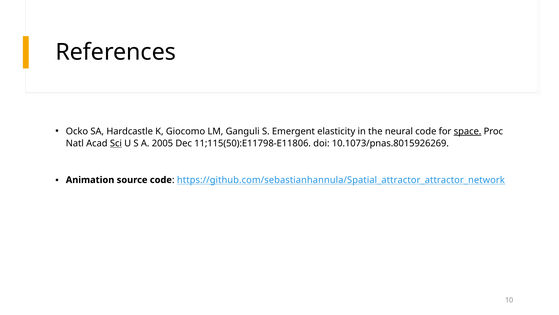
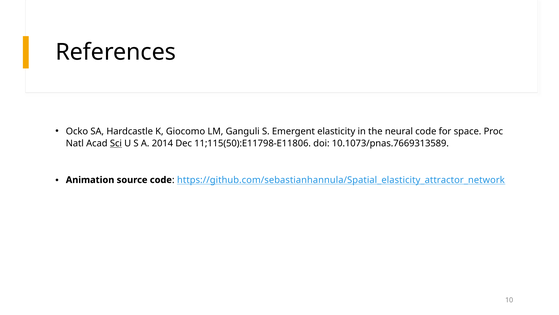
space underline: present -> none
2005: 2005 -> 2014
10.1073/pnas.8015926269: 10.1073/pnas.8015926269 -> 10.1073/pnas.7669313589
https://github.com/sebastianhannula/Spatial_attractor_attractor_network: https://github.com/sebastianhannula/Spatial_attractor_attractor_network -> https://github.com/sebastianhannula/Spatial_elasticity_attractor_network
